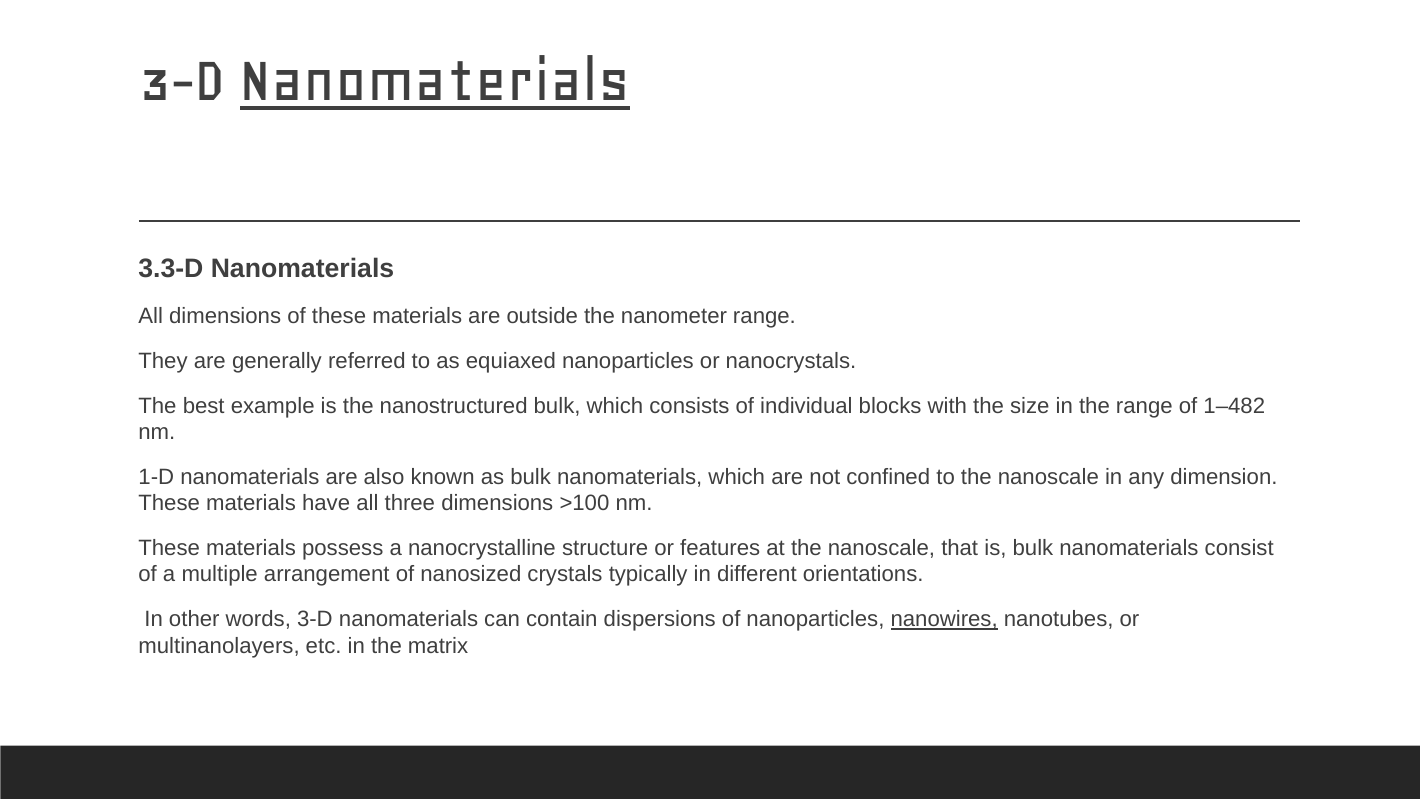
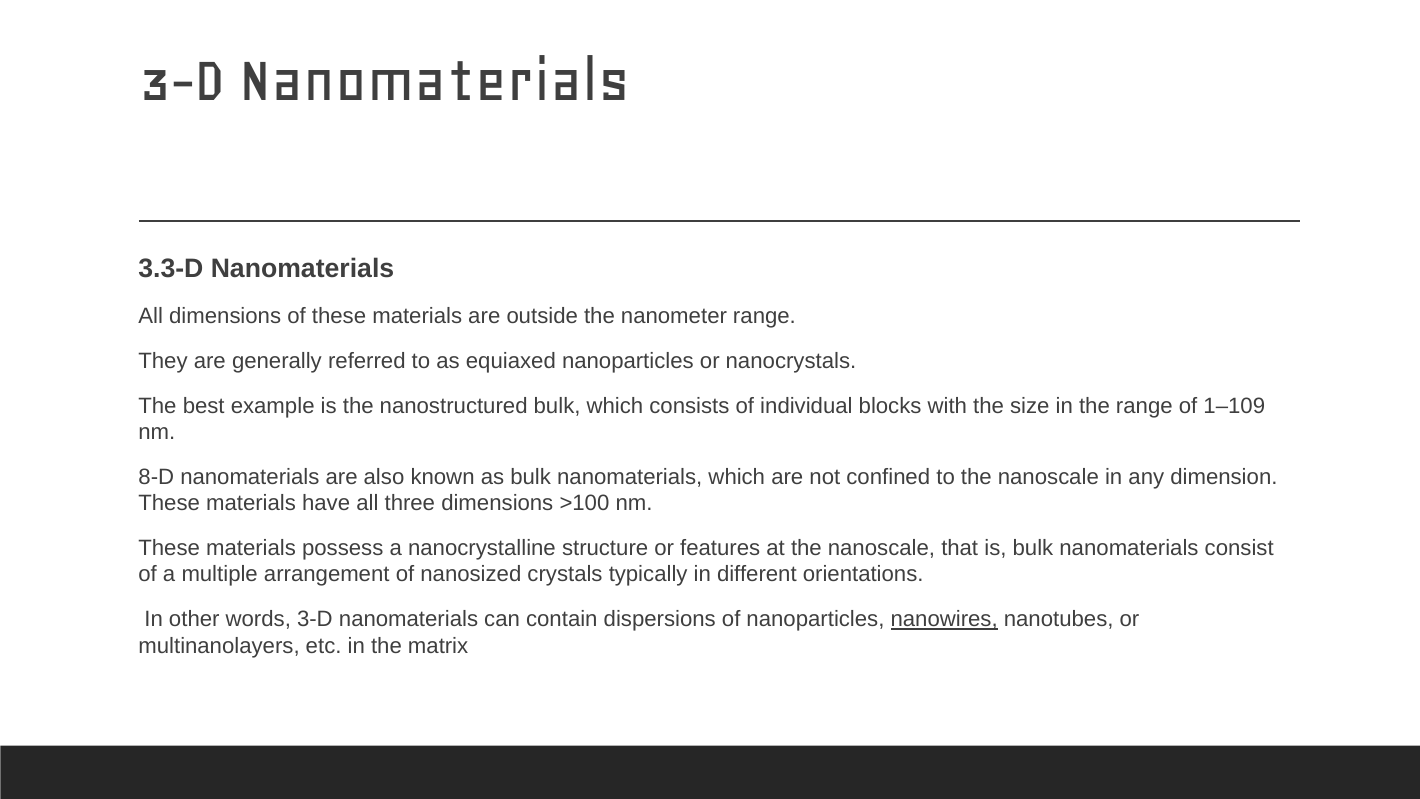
Nanomaterials at (435, 78) underline: present -> none
1–482: 1–482 -> 1–109
1-D: 1-D -> 8-D
